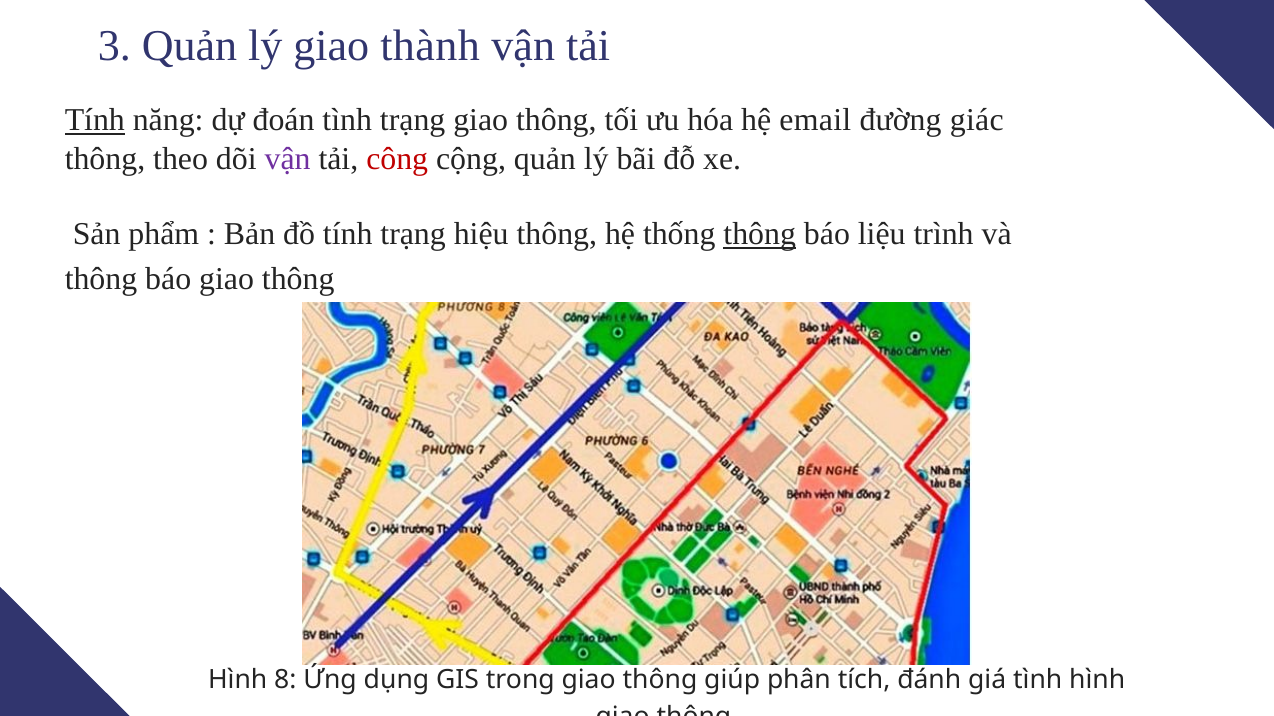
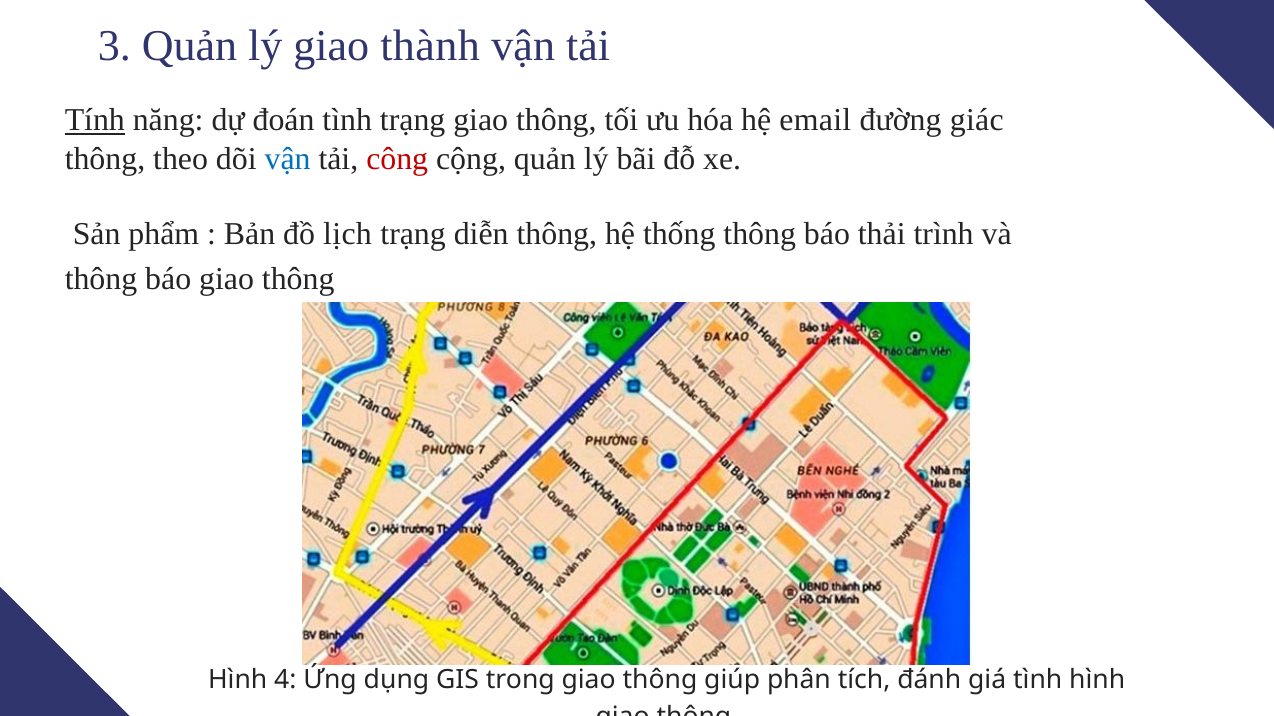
vận at (288, 159) colour: purple -> blue
đồ tính: tính -> lịch
hiệu: hiệu -> diễn
thông at (760, 234) underline: present -> none
liệu: liệu -> thải
8: 8 -> 4
